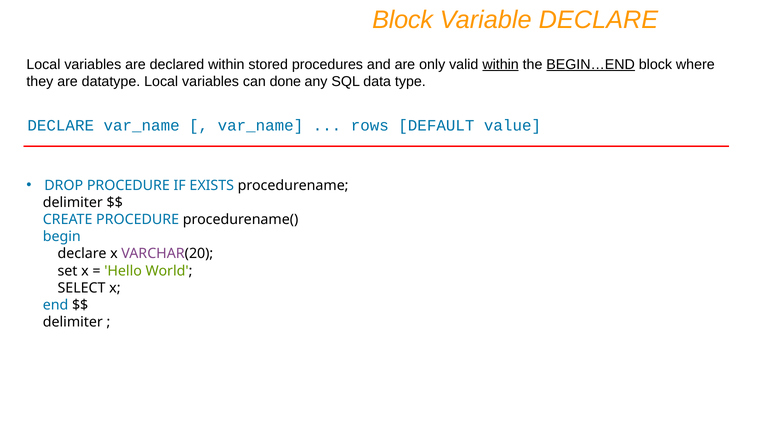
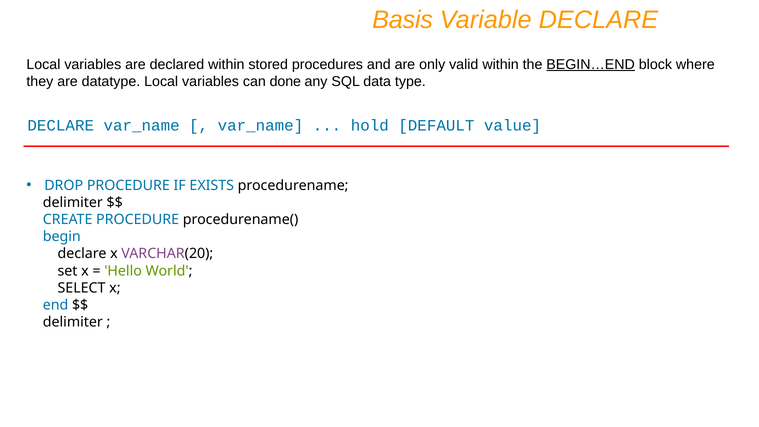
Block at (403, 20): Block -> Basis
within at (501, 64) underline: present -> none
rows: rows -> hold
